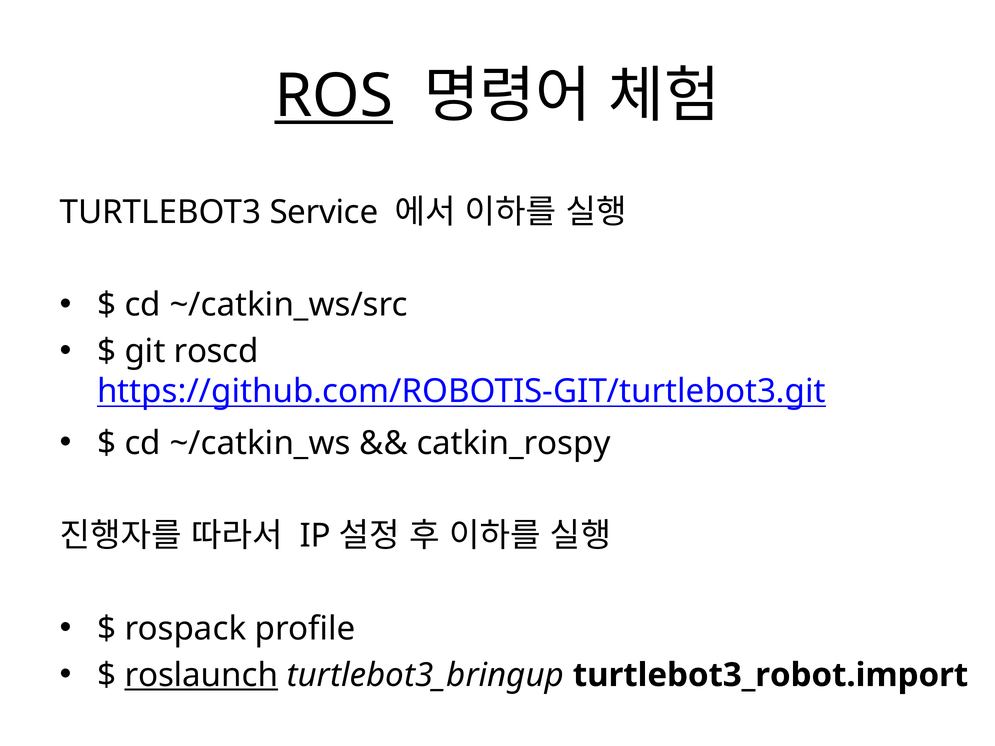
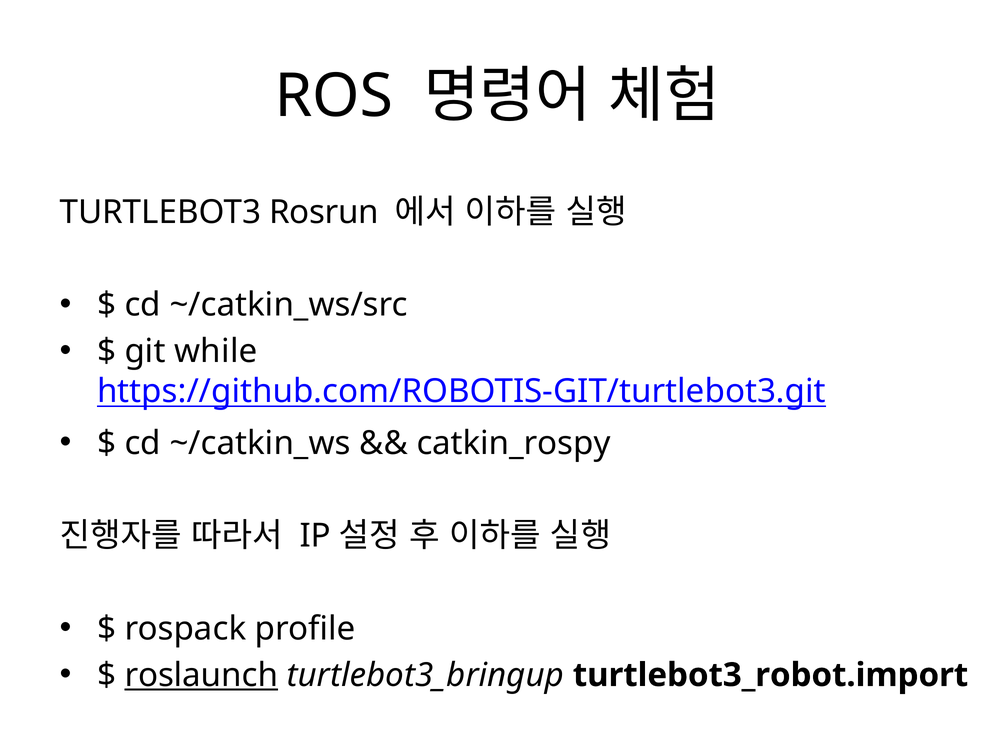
ROS underline: present -> none
Service: Service -> Rosrun
roscd: roscd -> while
